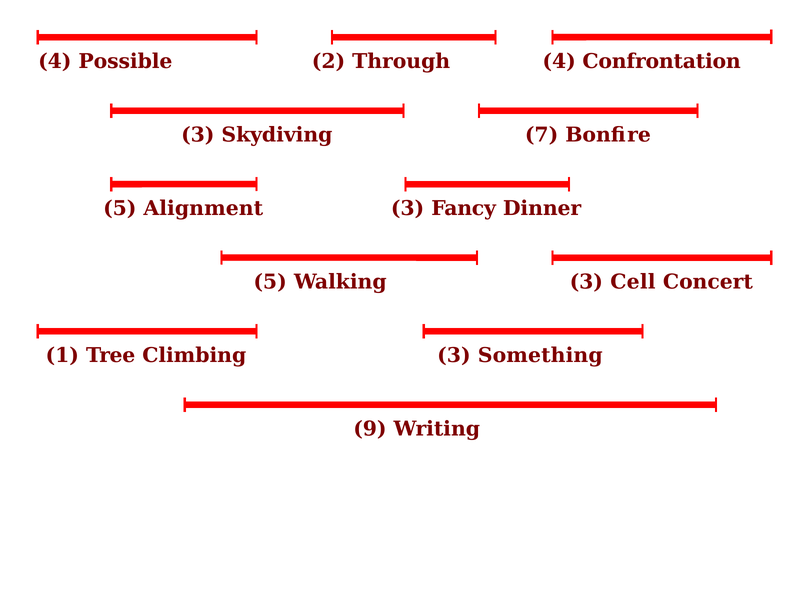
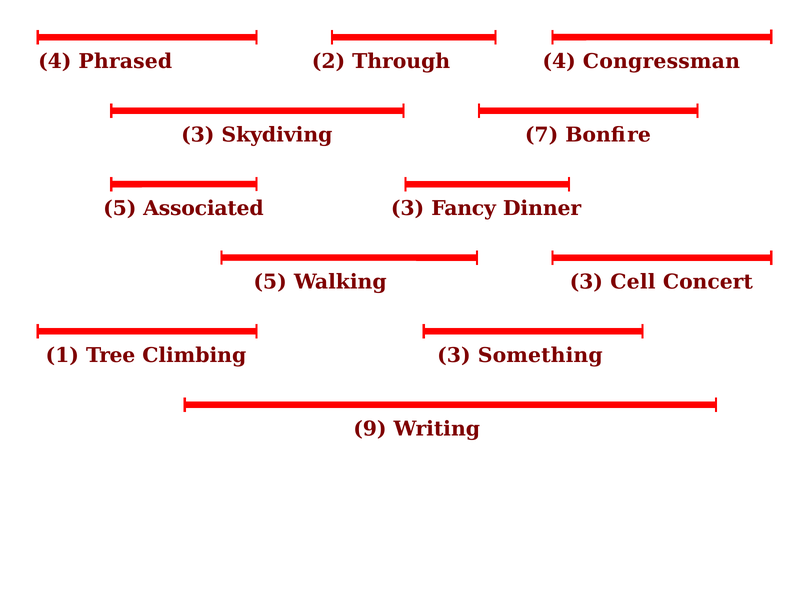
Possible: Possible -> Phrased
Confrontation: Confrontation -> Congressman
Alignment: Alignment -> Associated
